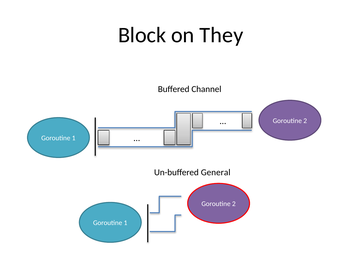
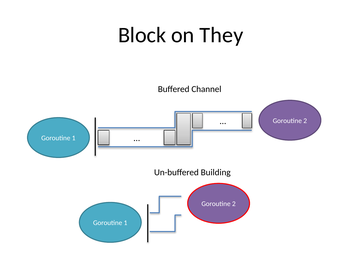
General: General -> Building
